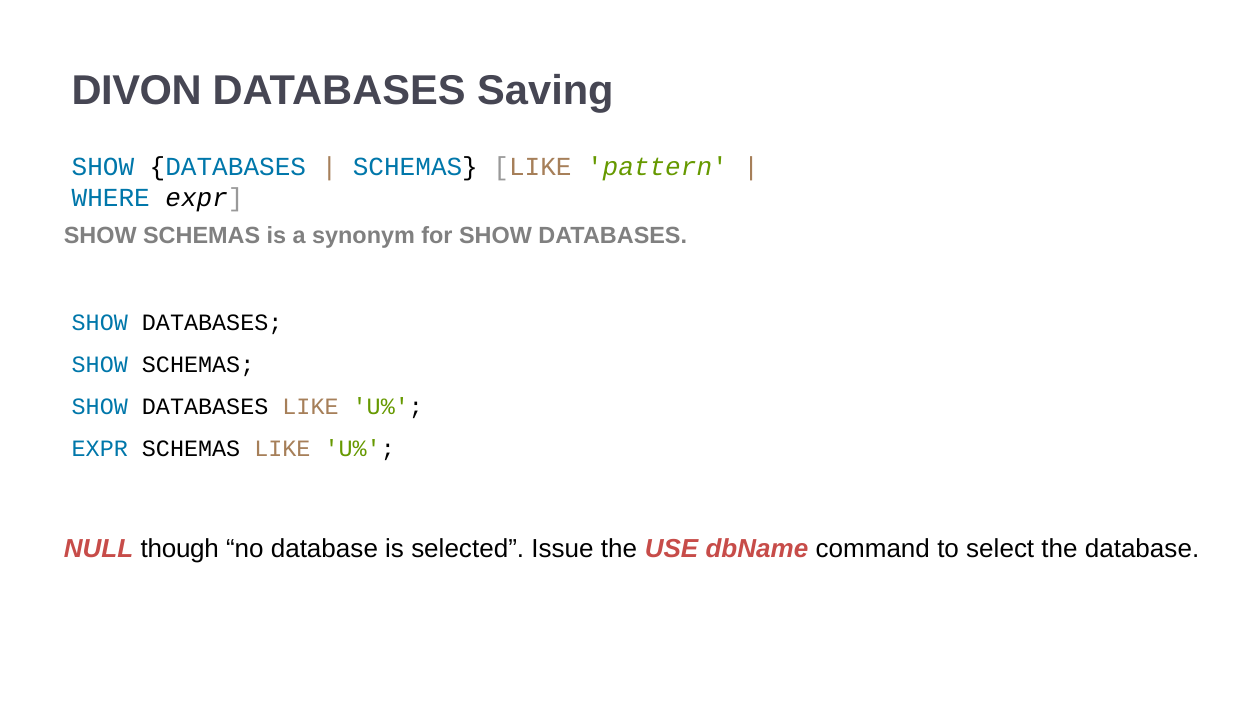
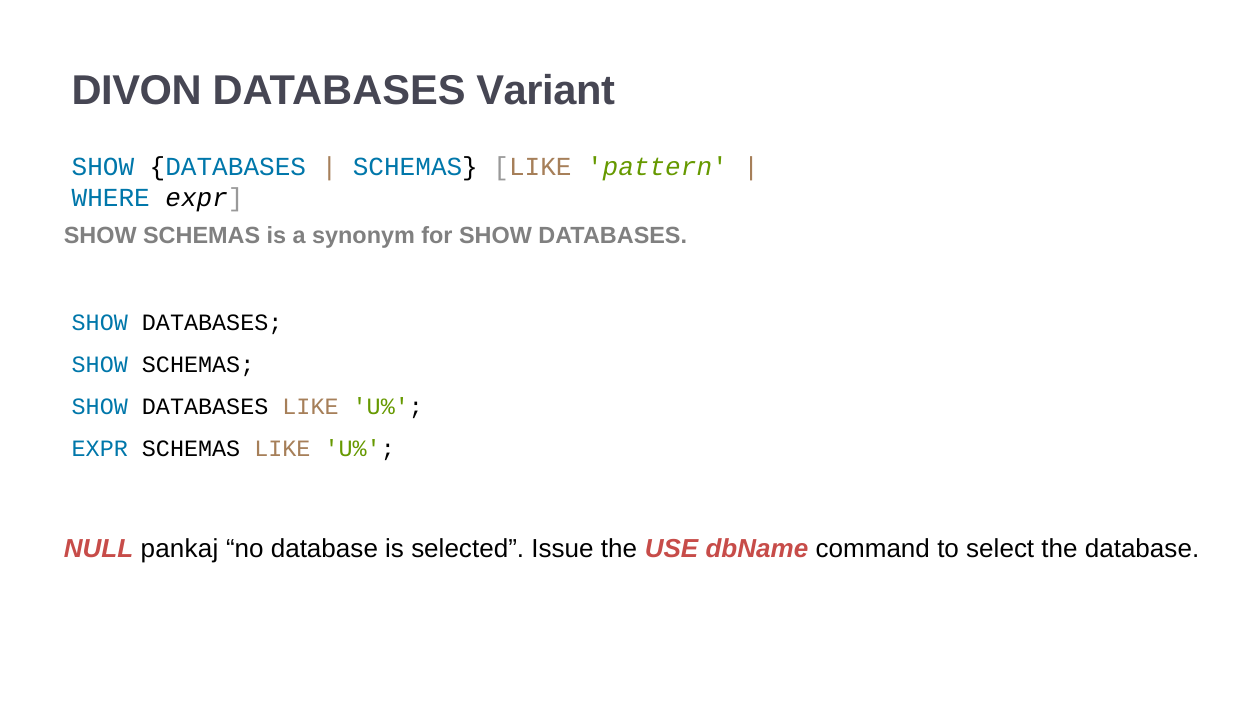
Saving: Saving -> Variant
though: though -> pankaj
